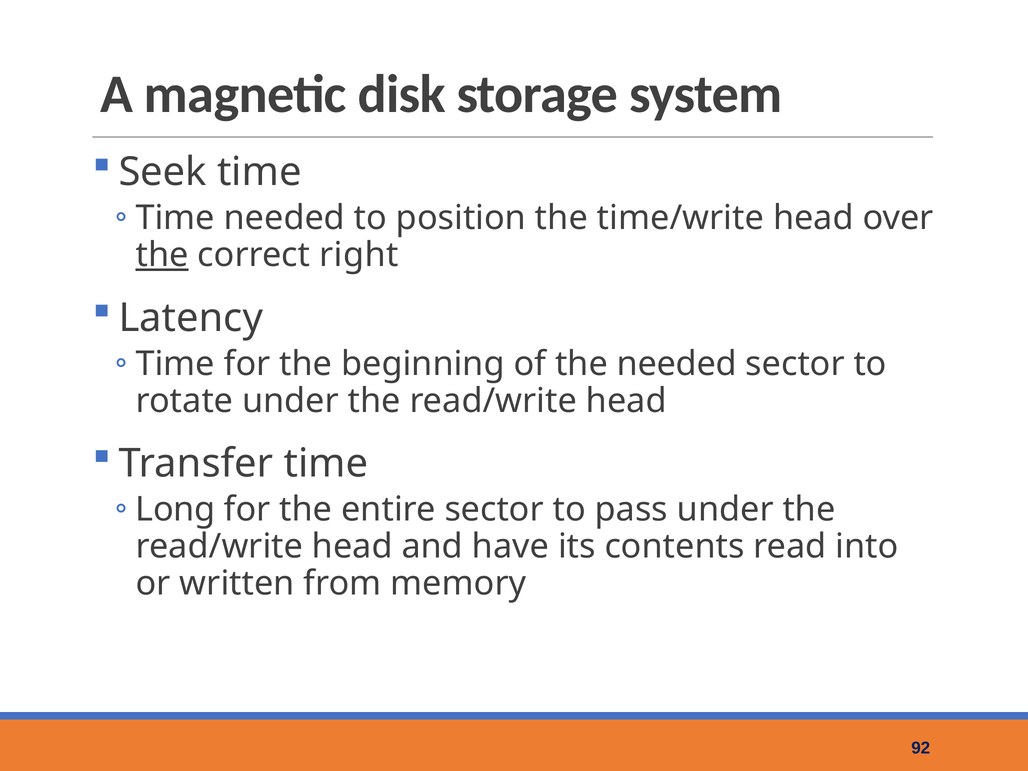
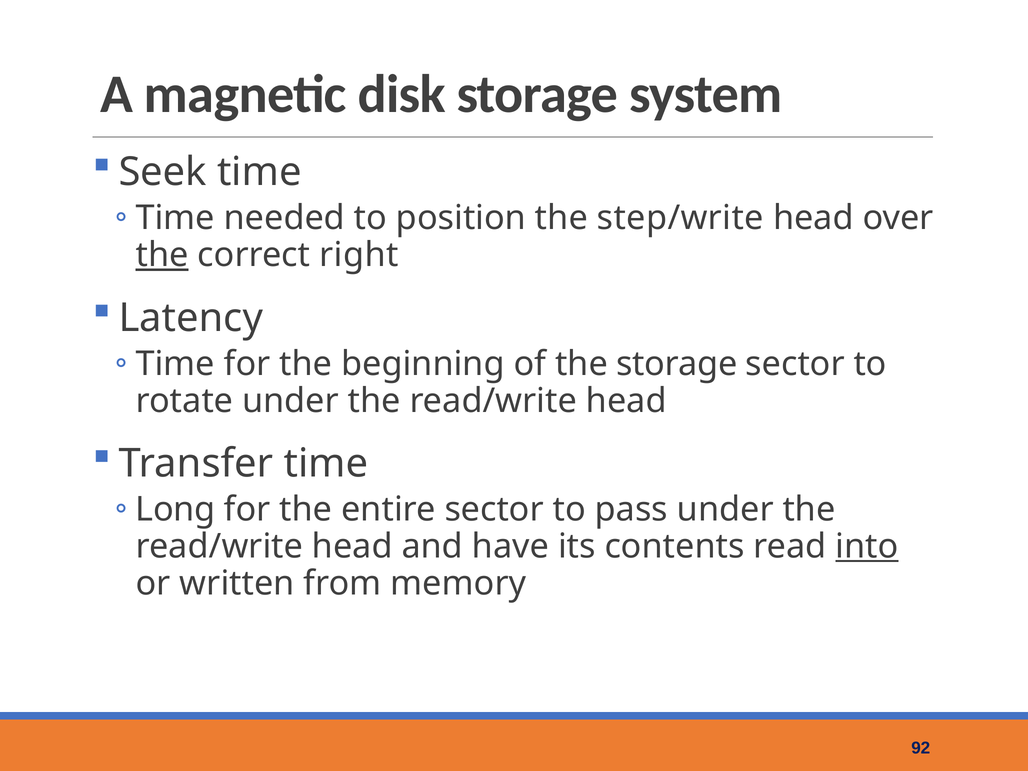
time/write: time/write -> step/write
the needed: needed -> storage
into underline: none -> present
